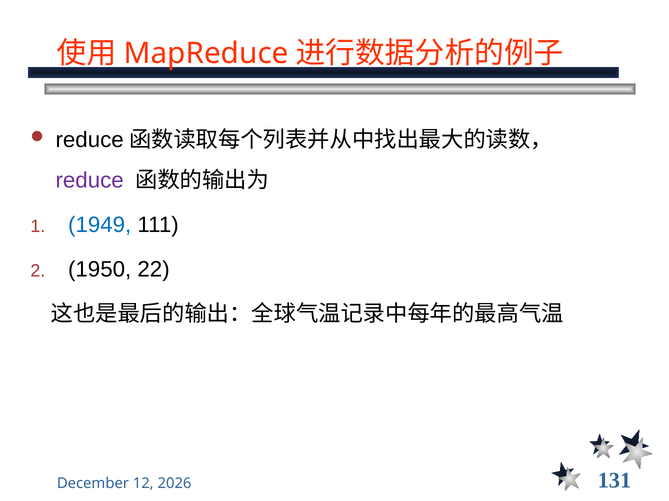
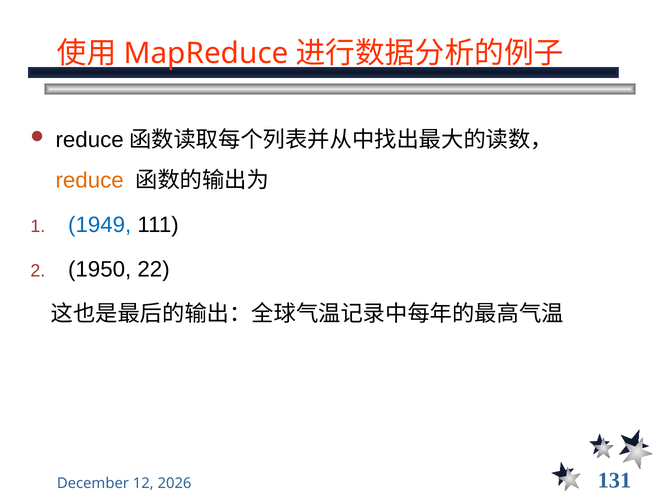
reduce colour: purple -> orange
